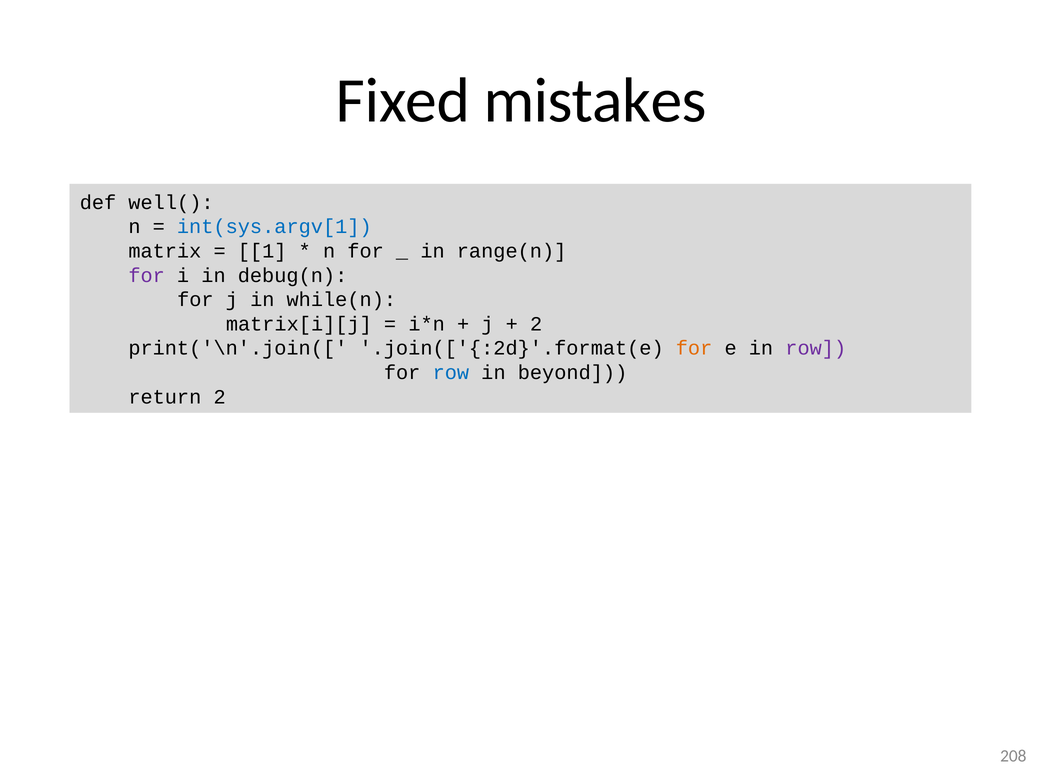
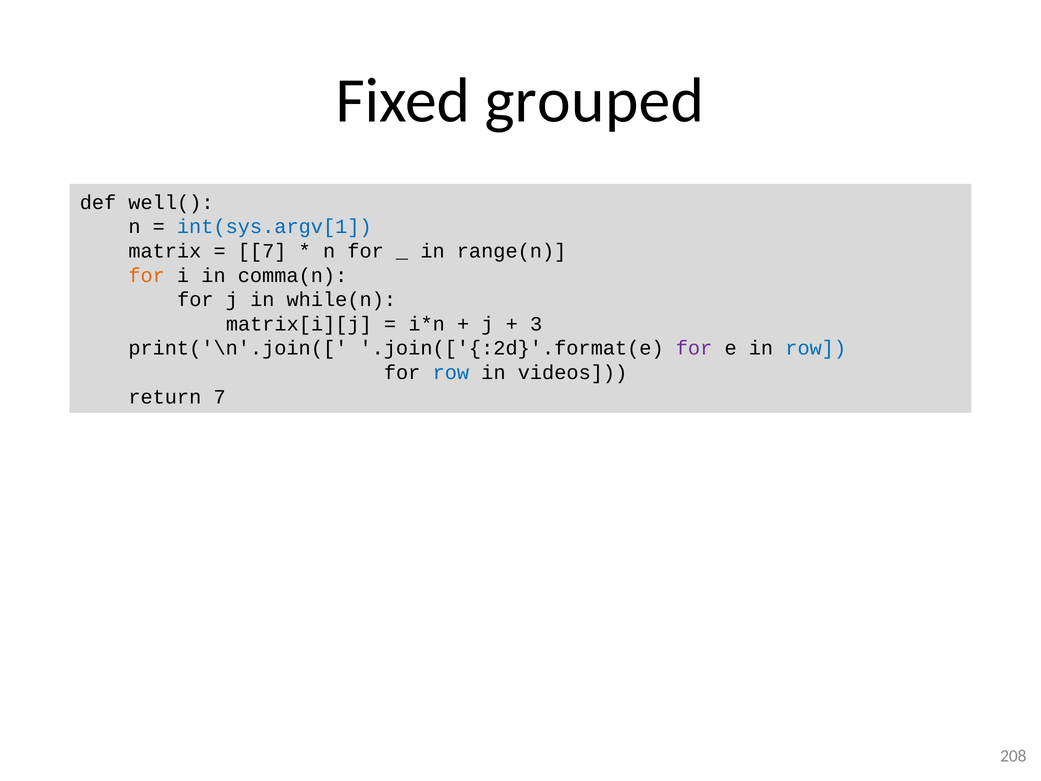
mistakes: mistakes -> grouped
1 at (262, 251): 1 -> 7
for at (147, 275) colour: purple -> orange
debug(n: debug(n -> comma(n
2 at (536, 324): 2 -> 3
for at (694, 348) colour: orange -> purple
row at (816, 348) colour: purple -> blue
beyond: beyond -> videos
return 2: 2 -> 7
